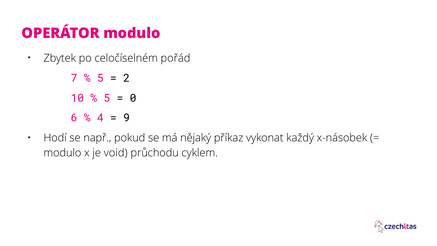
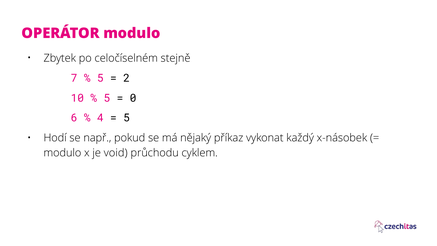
pořád: pořád -> stejně
9 at (127, 118): 9 -> 5
